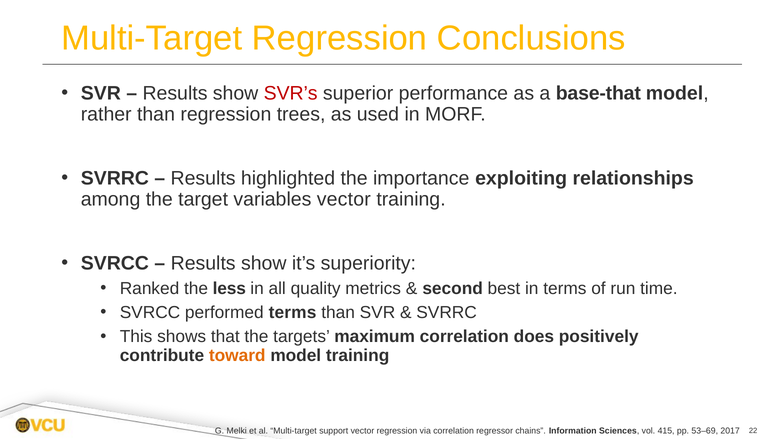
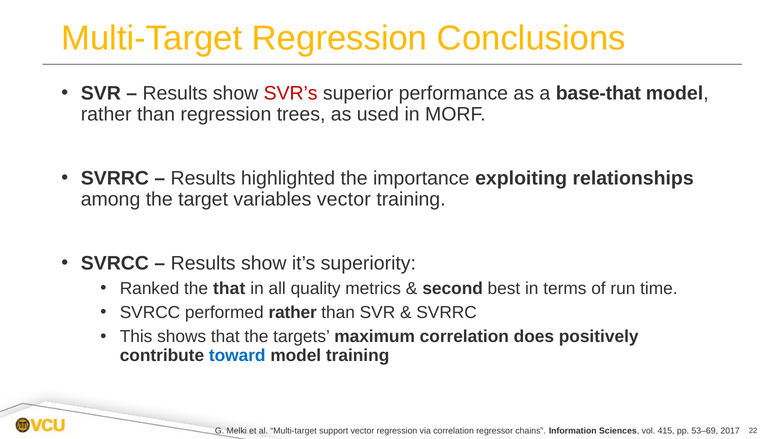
the less: less -> that
performed terms: terms -> rather
toward colour: orange -> blue
